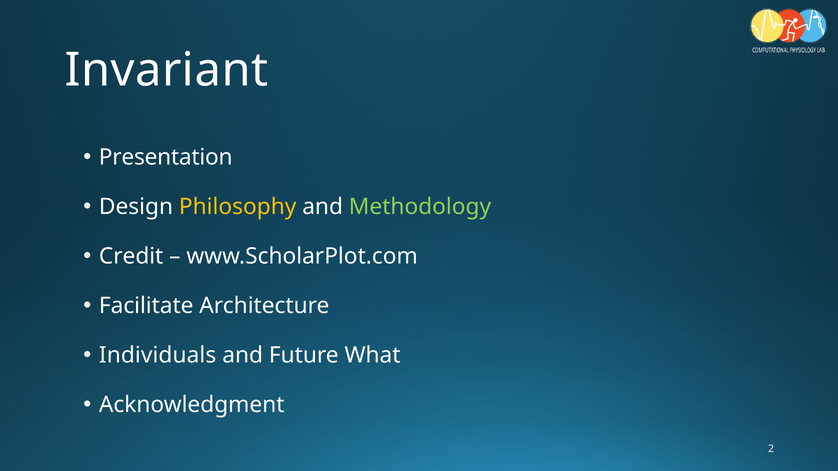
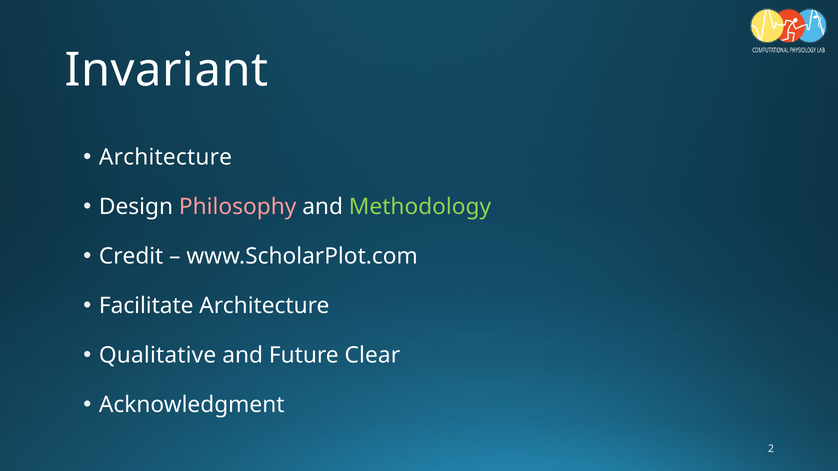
Presentation at (166, 157): Presentation -> Architecture
Philosophy colour: yellow -> pink
Individuals: Individuals -> Qualitative
What: What -> Clear
